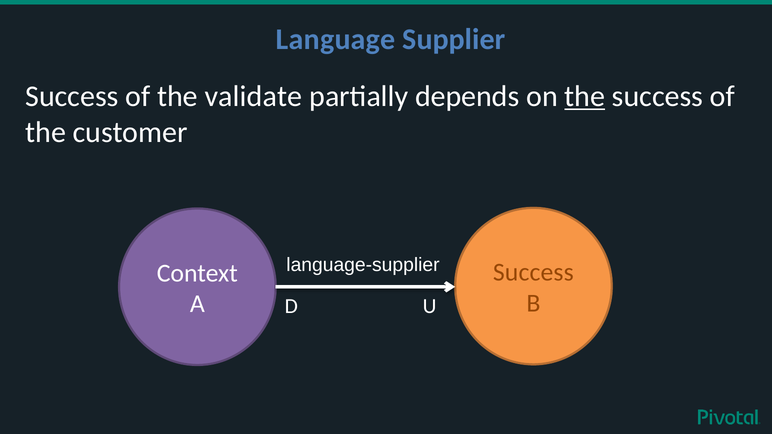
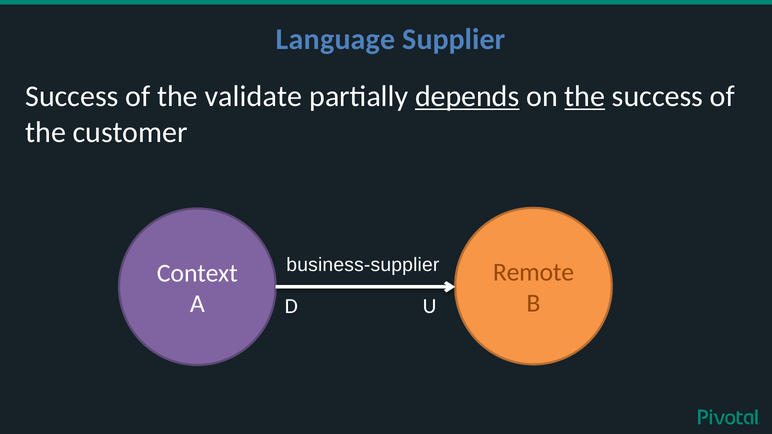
depends underline: none -> present
language-supplier: language-supplier -> business-supplier
Success at (533, 273): Success -> Remote
